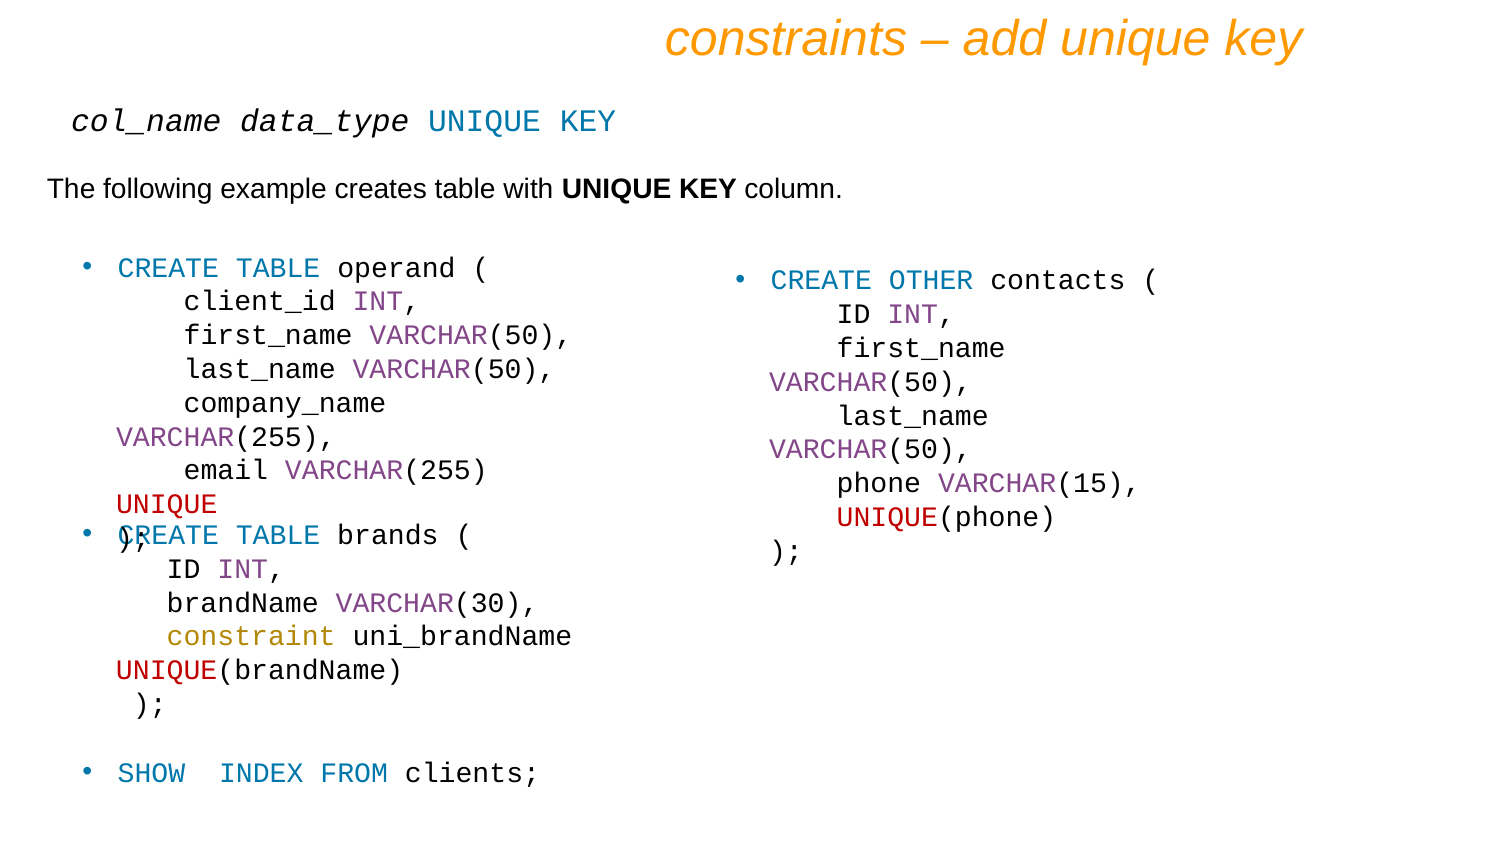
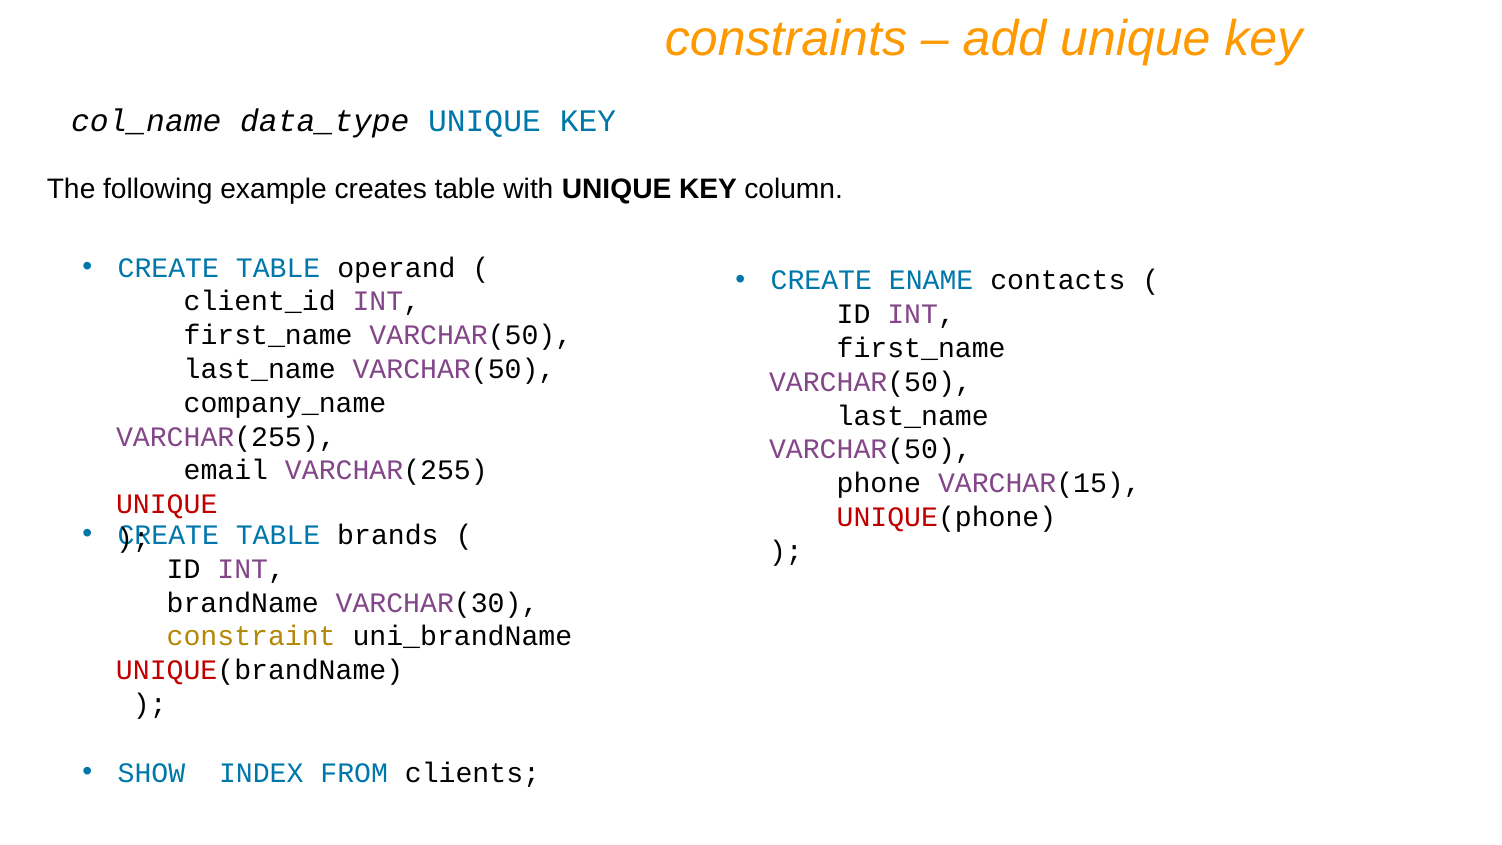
OTHER: OTHER -> ENAME
